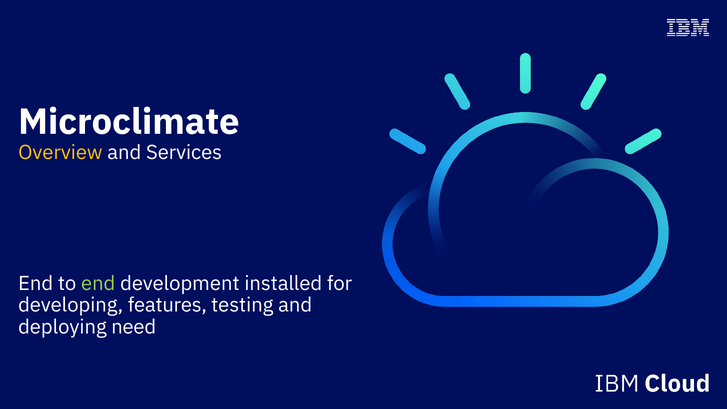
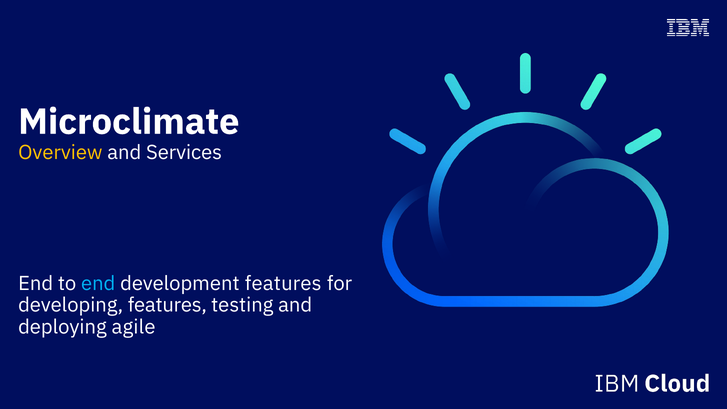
end at (98, 283) colour: light green -> light blue
development installed: installed -> features
need: need -> agile
